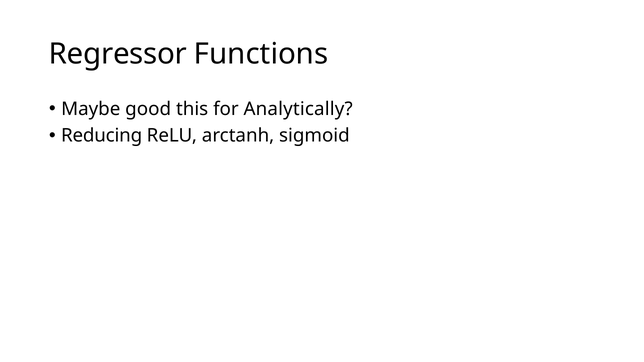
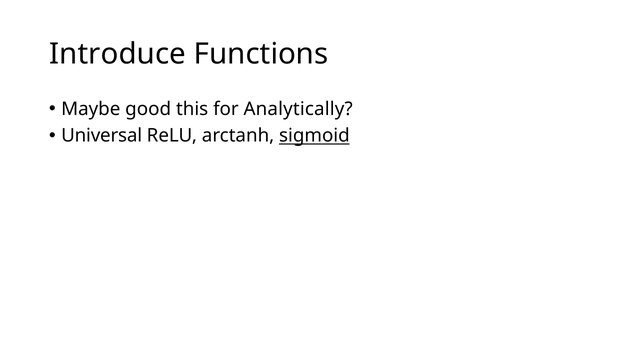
Regressor: Regressor -> Introduce
Reducing: Reducing -> Universal
sigmoid underline: none -> present
